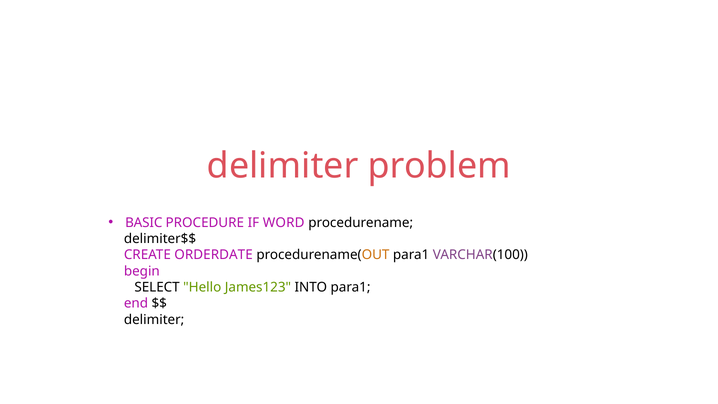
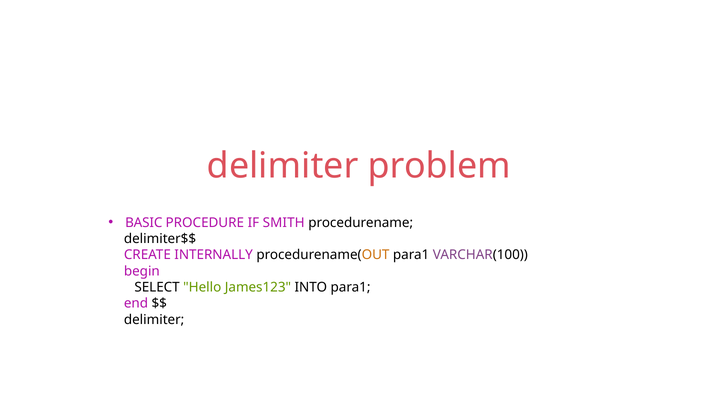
WORD: WORD -> SMITH
ORDERDATE: ORDERDATE -> INTERNALLY
